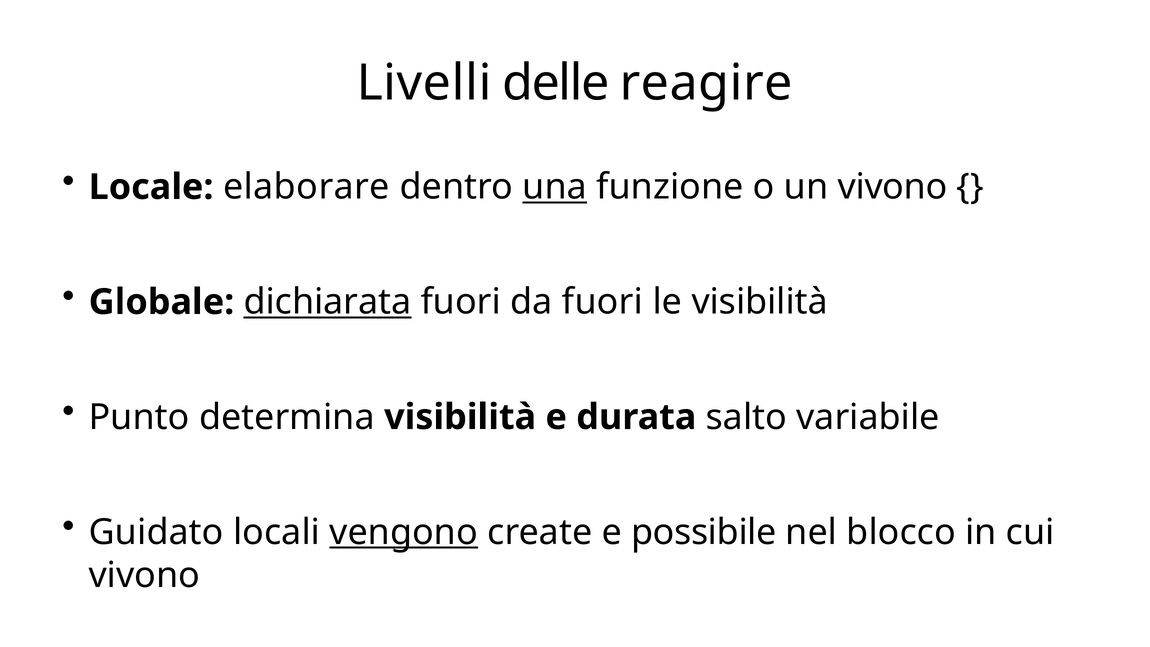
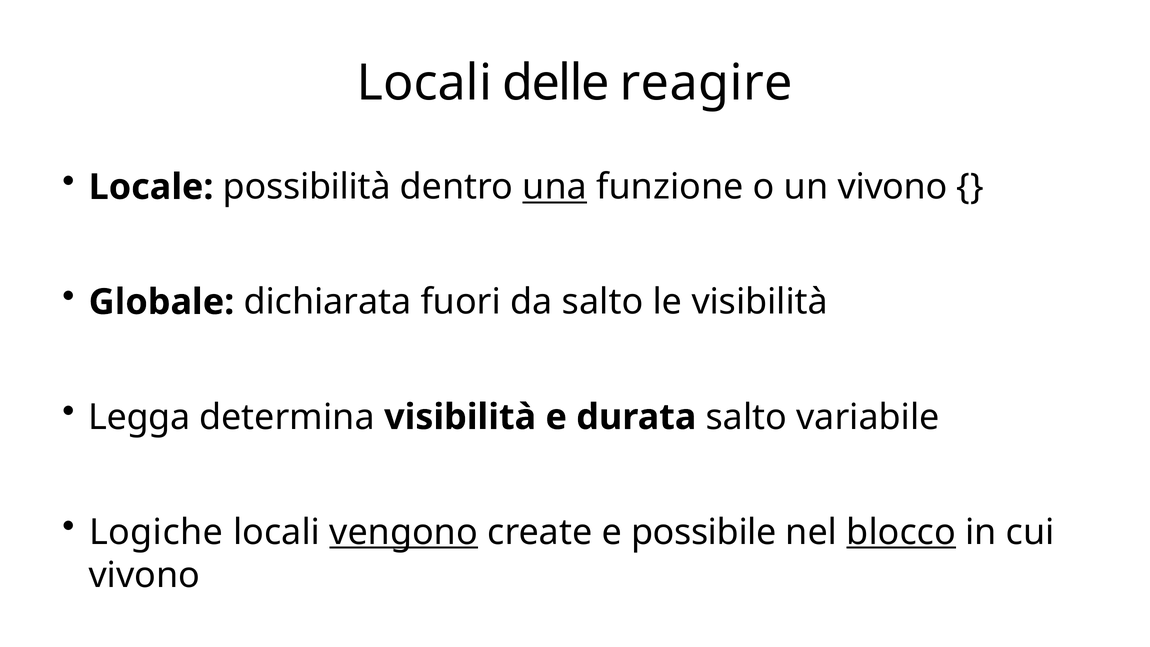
Livelli at (424, 83): Livelli -> Locali
elaborare: elaborare -> possibilità
dichiarata underline: present -> none
da fuori: fuori -> salto
Punto: Punto -> Legga
Guidato: Guidato -> Logiche
blocco underline: none -> present
